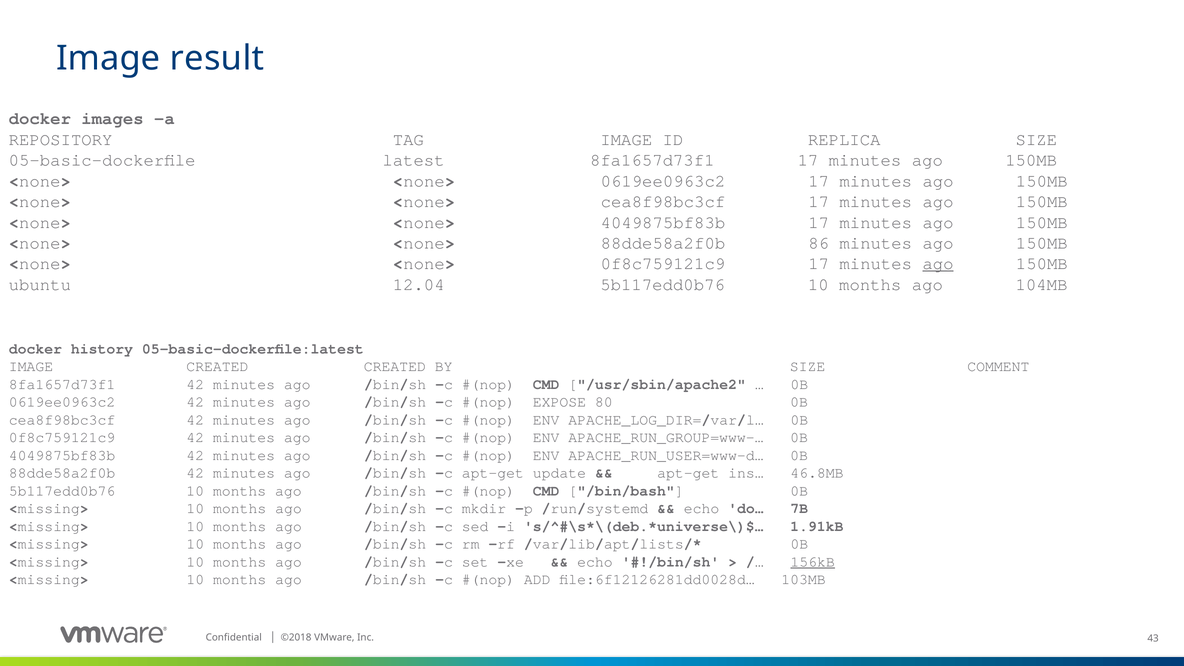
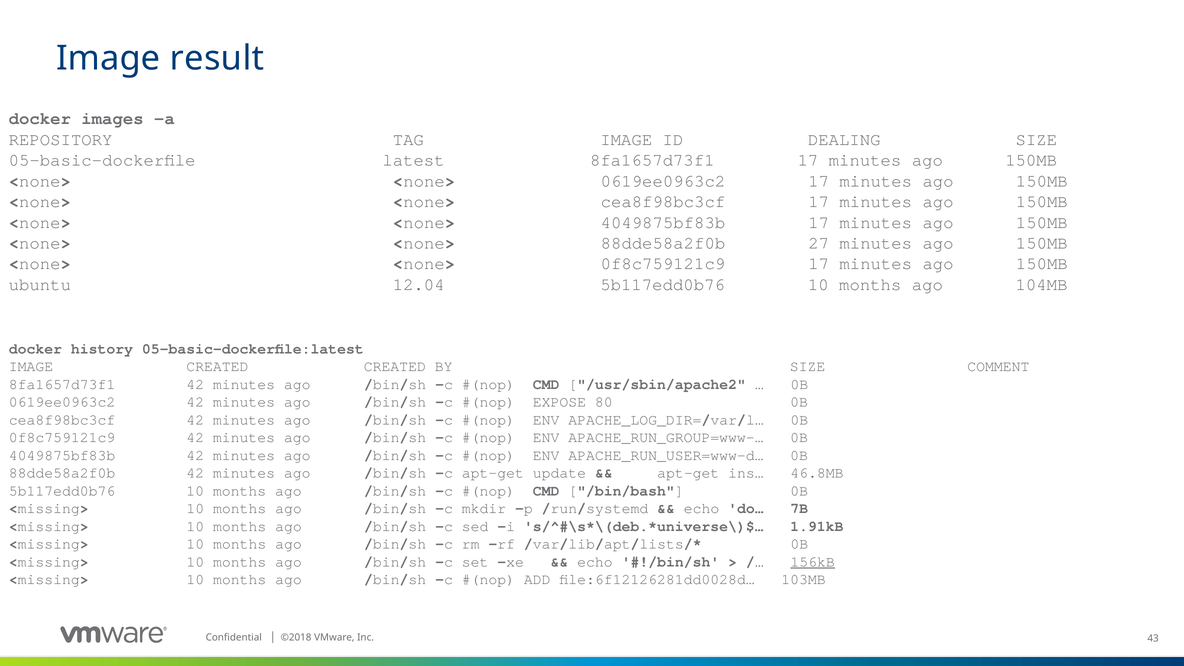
REPLICA: REPLICA -> DEALING
86: 86 -> 27
ago at (938, 264) underline: present -> none
